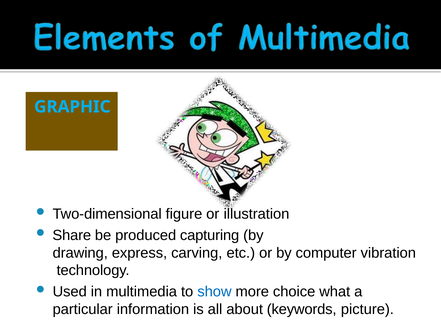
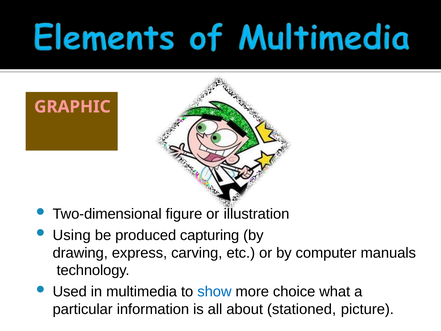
GRAPHIC colour: light blue -> pink
Share: Share -> Using
vibration: vibration -> manuals
keywords: keywords -> stationed
